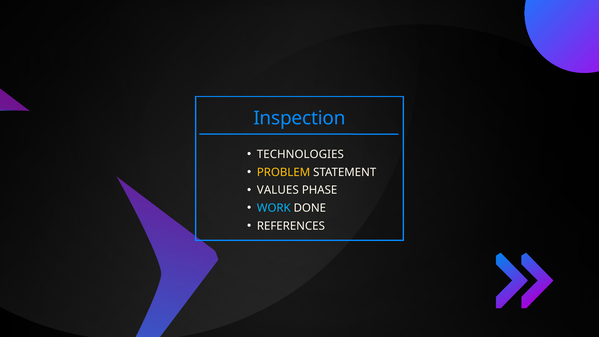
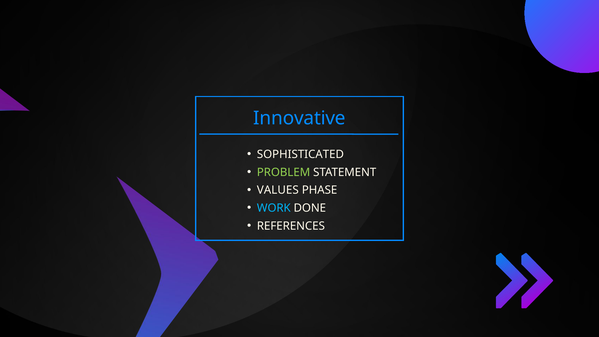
Inspection: Inspection -> Innovative
TECHNOLOGIES: TECHNOLOGIES -> SOPHISTICATED
PROBLEM colour: yellow -> light green
